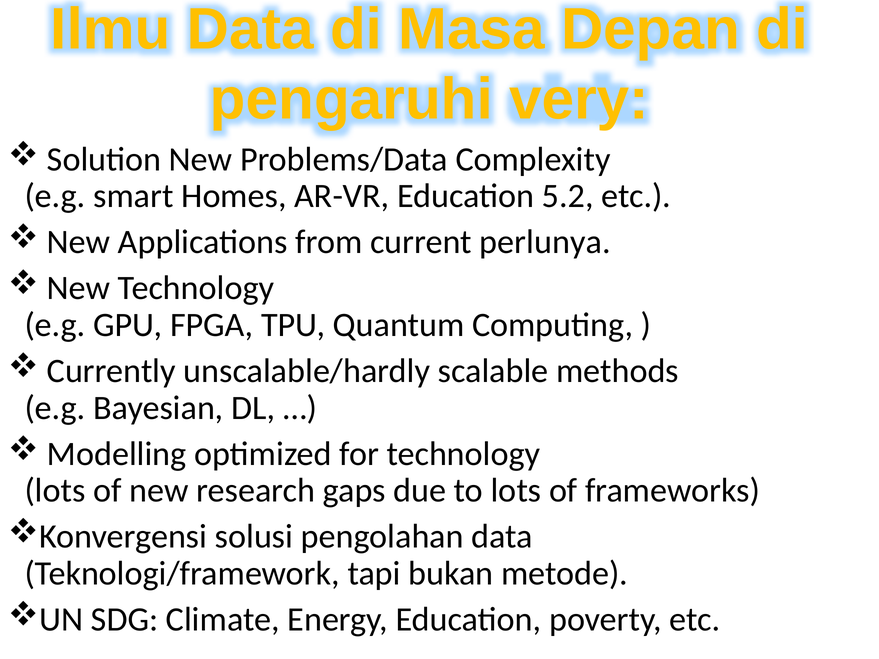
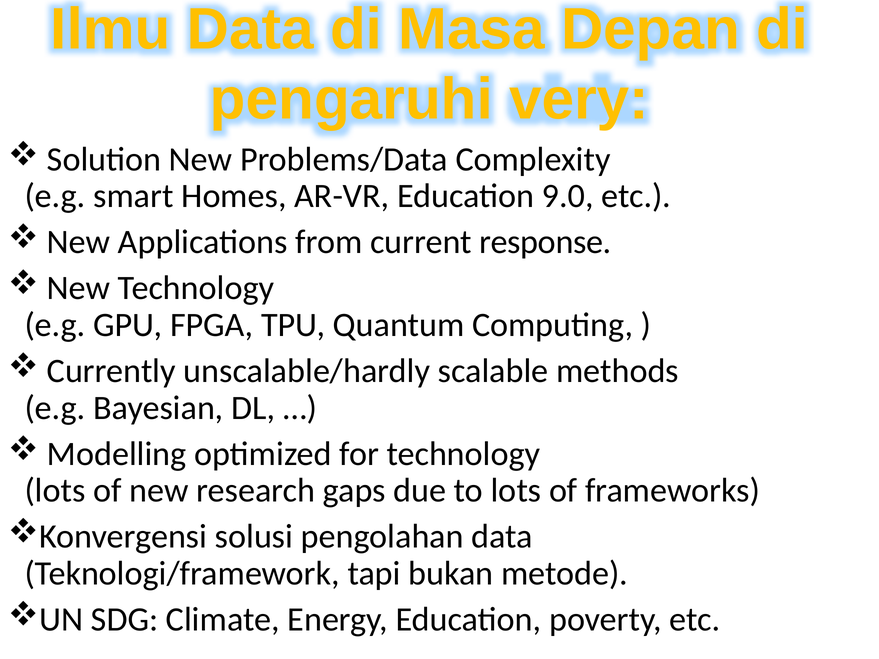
5.2: 5.2 -> 9.0
perlunya: perlunya -> response
